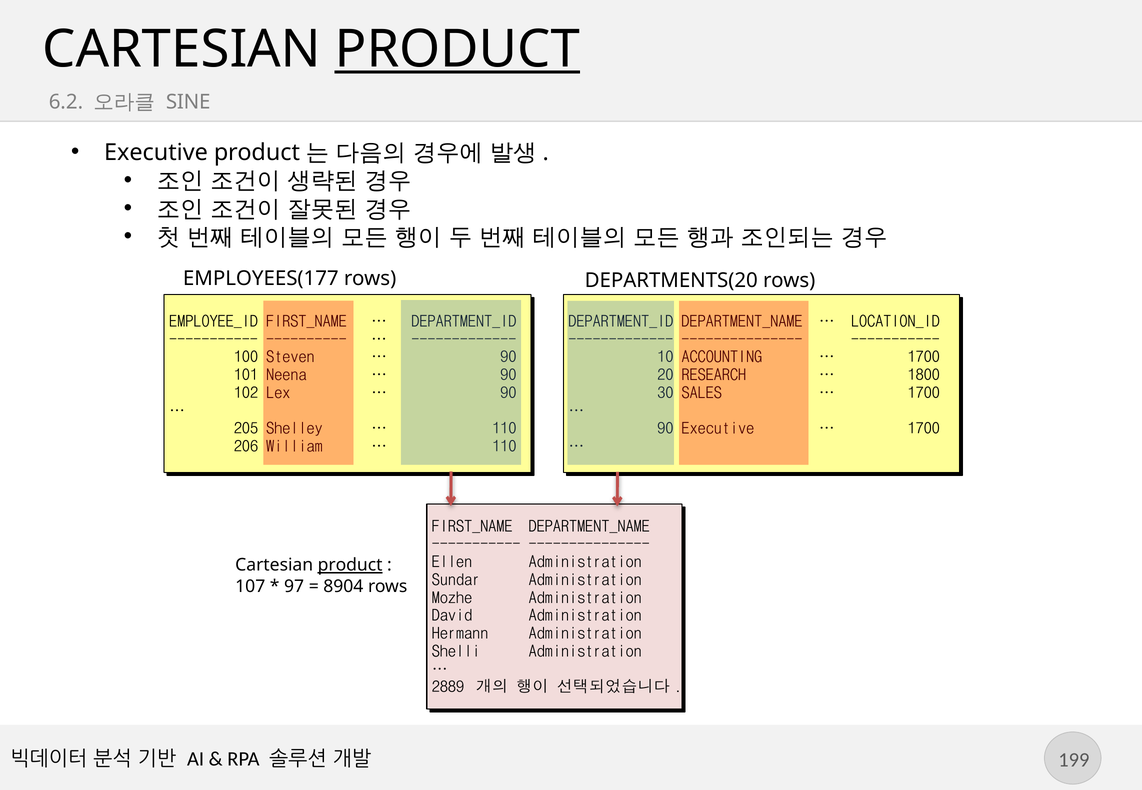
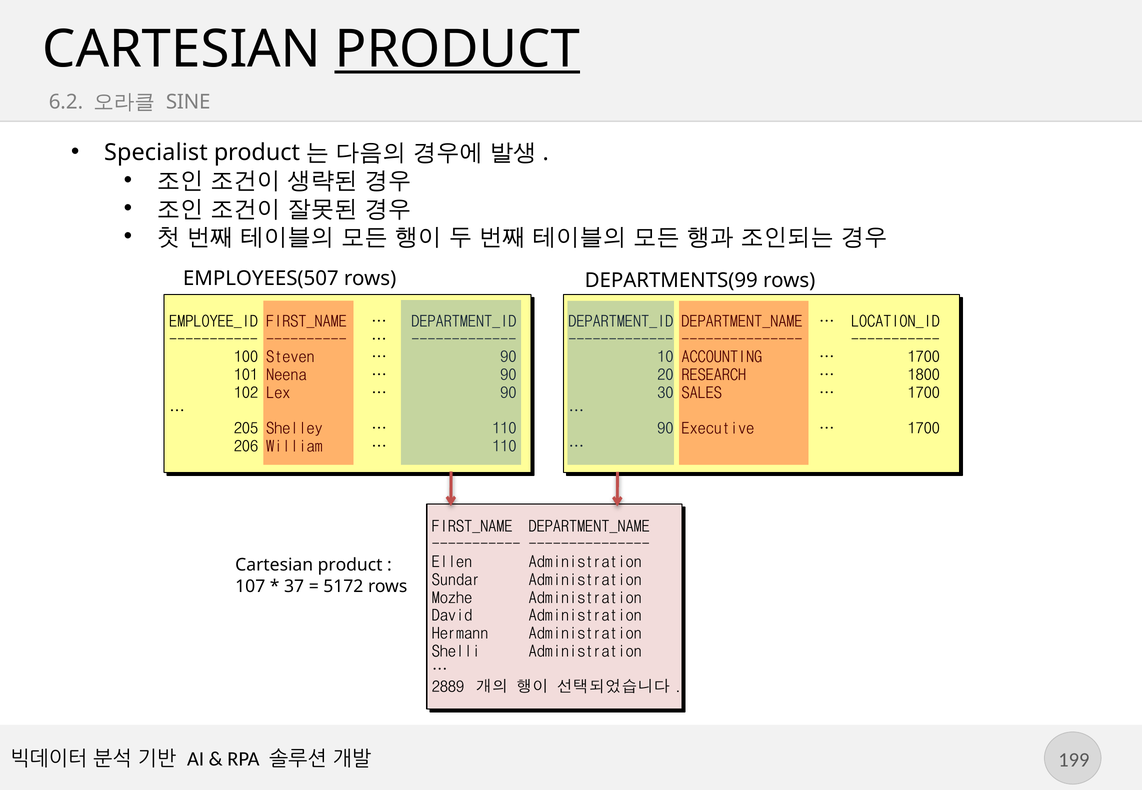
Executive at (156, 153): Executive -> Specialist
EMPLOYEES(177: EMPLOYEES(177 -> EMPLOYEES(507
DEPARTMENTS(20: DEPARTMENTS(20 -> DEPARTMENTS(99
product at (350, 566) underline: present -> none
97: 97 -> 37
8904: 8904 -> 5172
